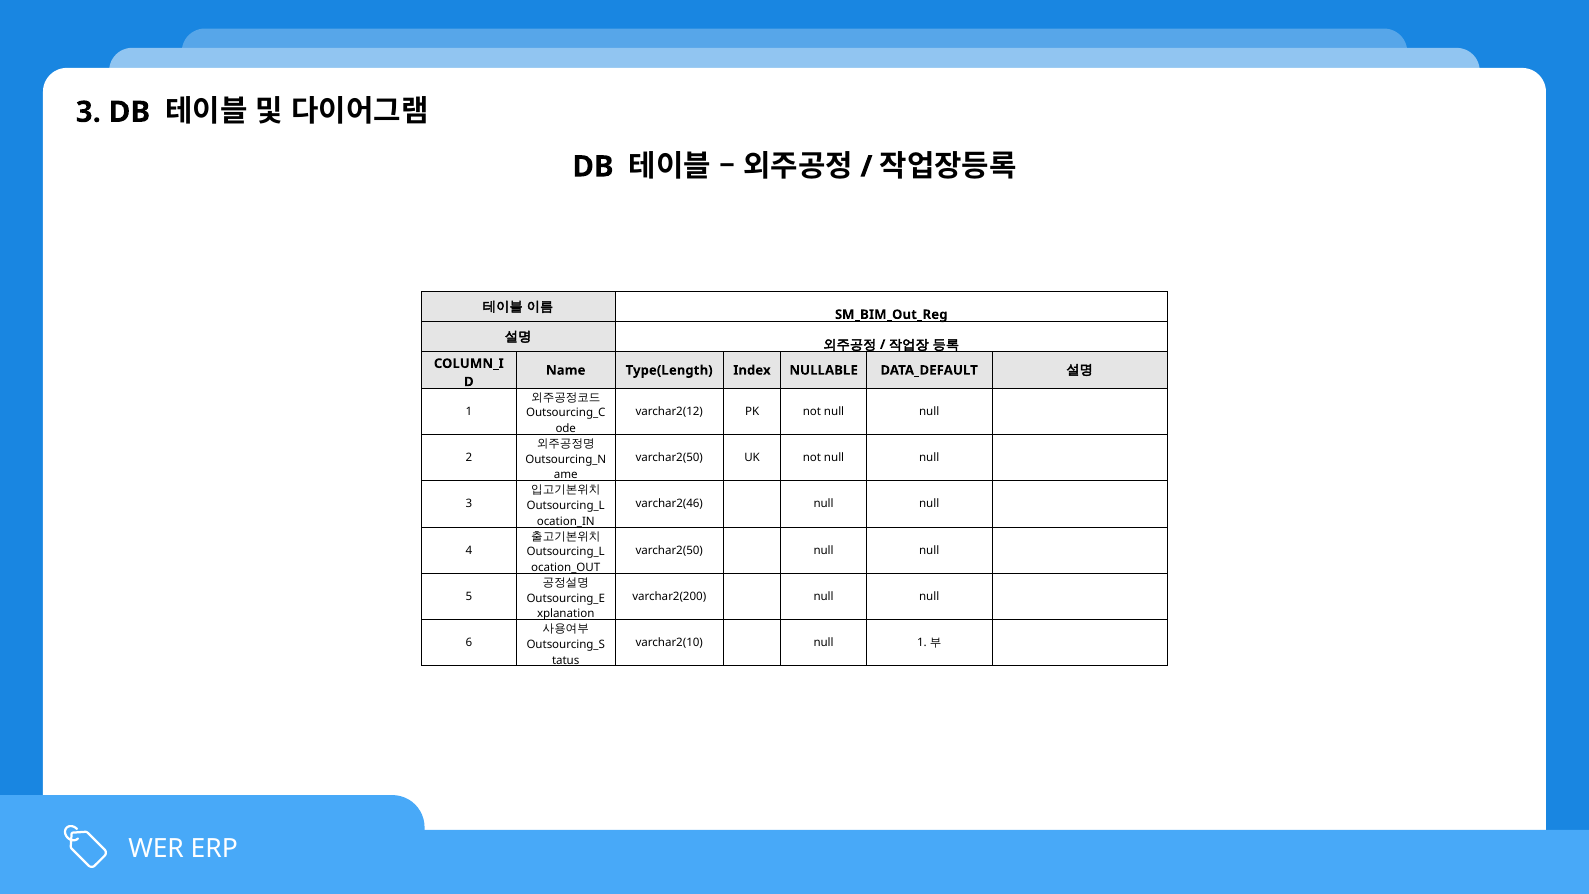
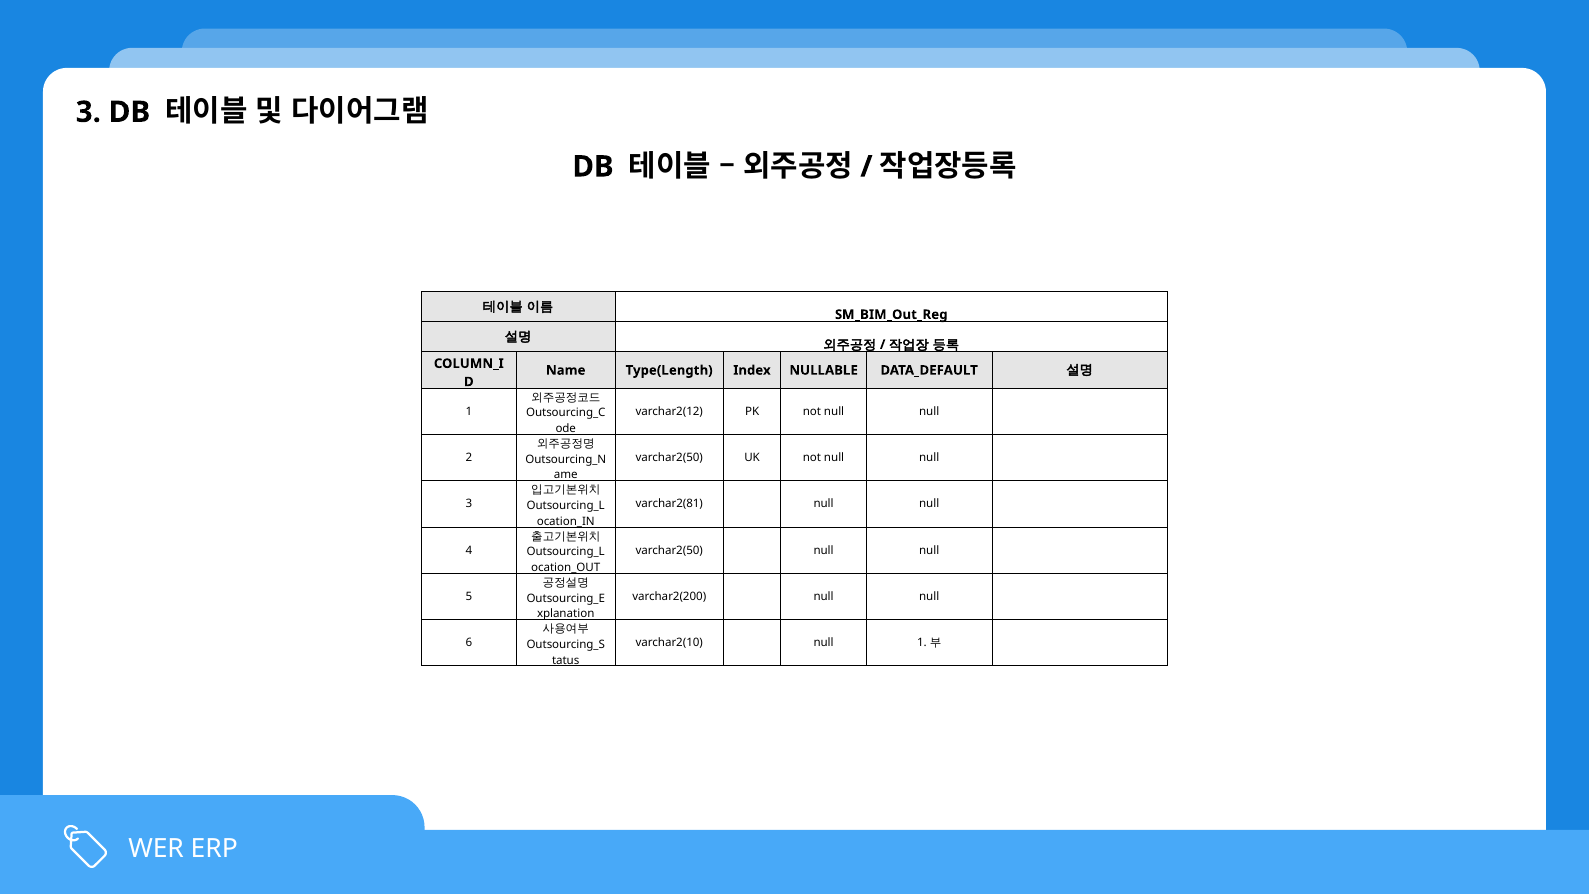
varchar2(46: varchar2(46 -> varchar2(81
